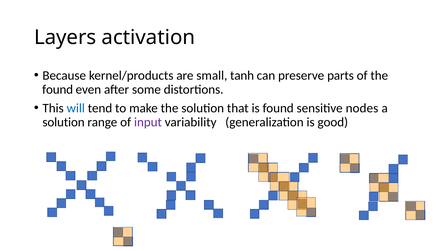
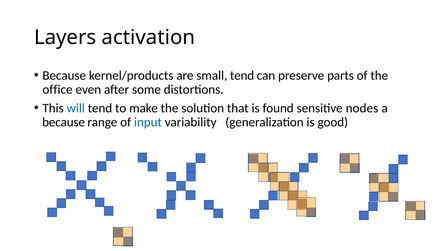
small tanh: tanh -> tend
found at (58, 90): found -> office
solution at (64, 122): solution -> because
input colour: purple -> blue
